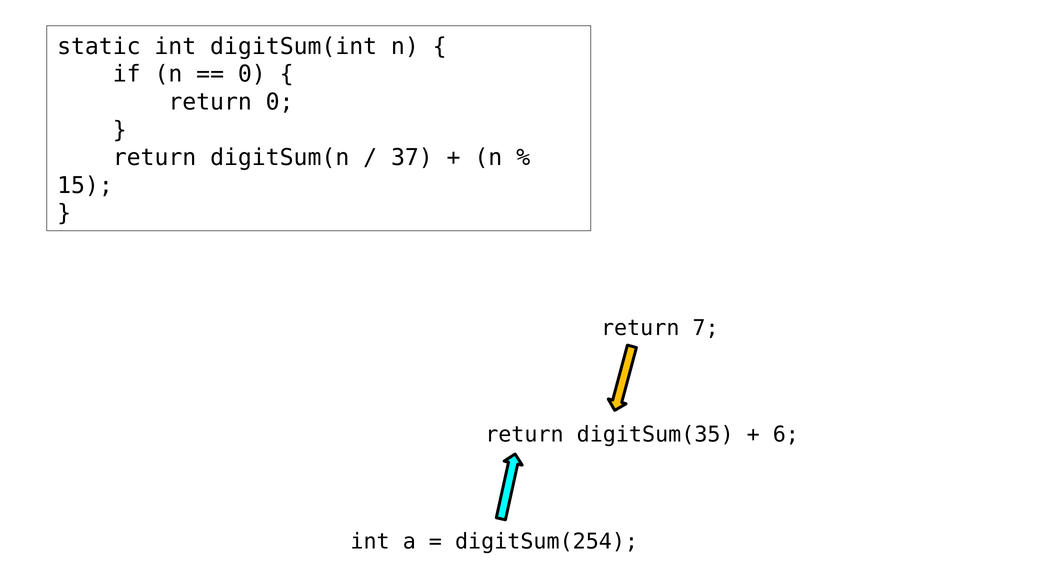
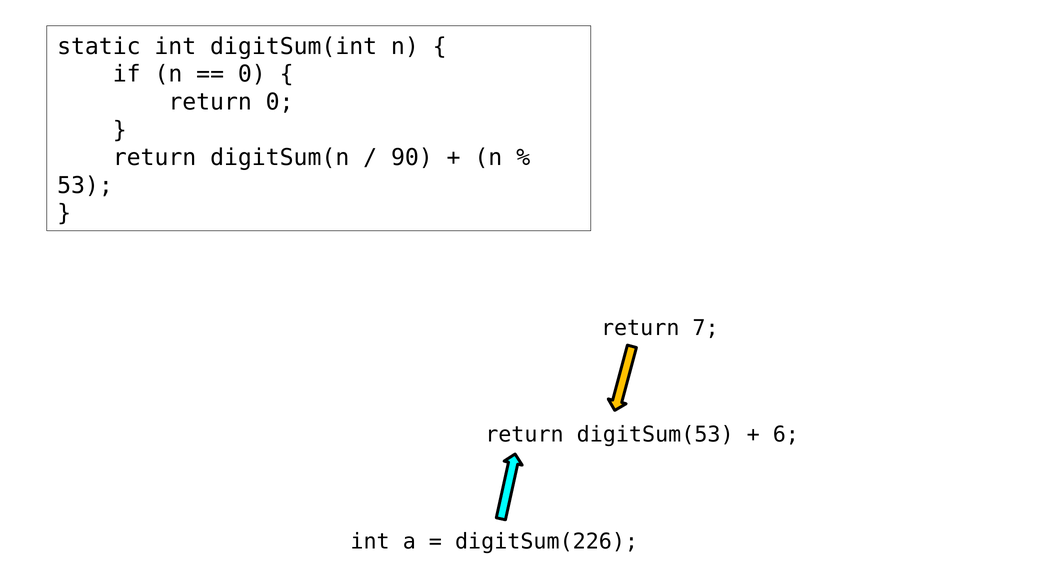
37: 37 -> 90
15: 15 -> 53
digitSum(35: digitSum(35 -> digitSum(53
digitSum(254: digitSum(254 -> digitSum(226
